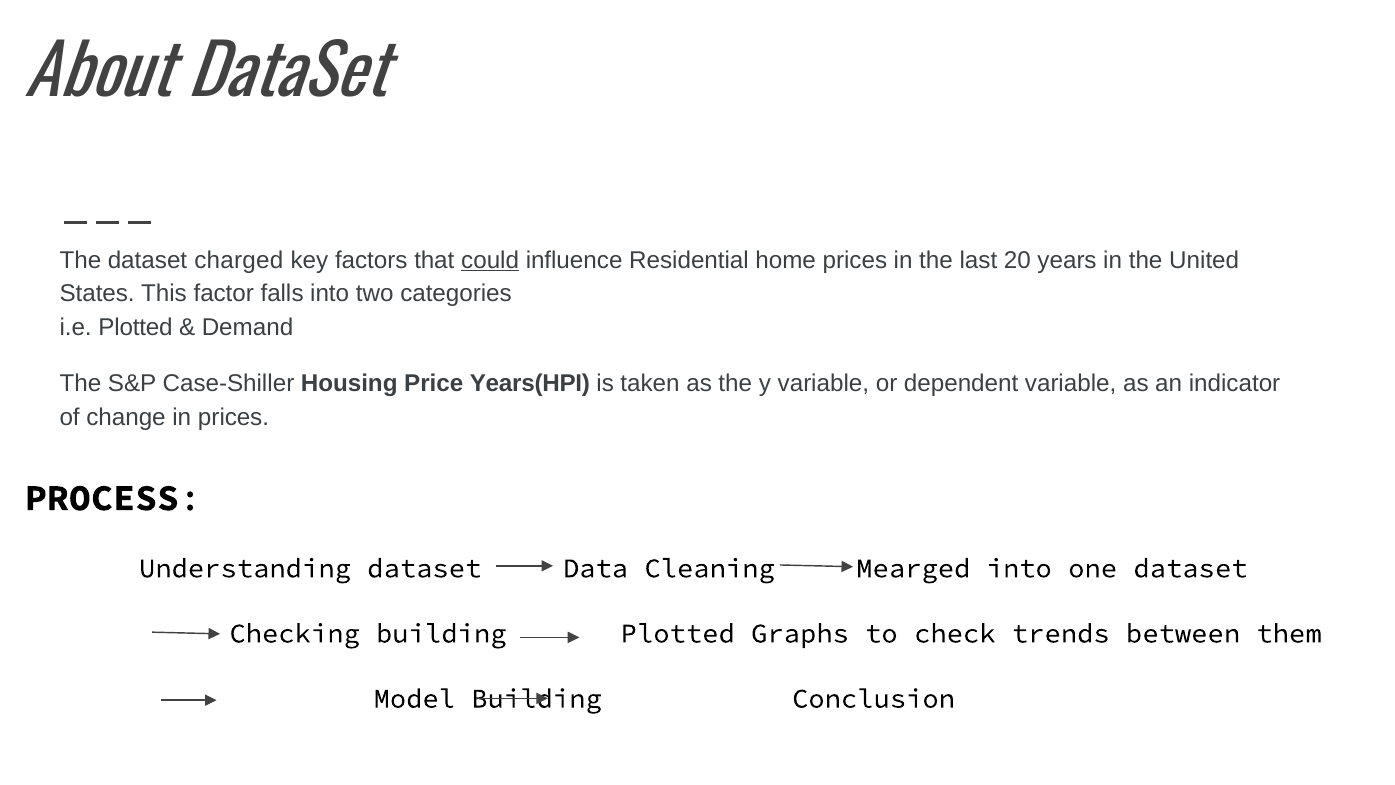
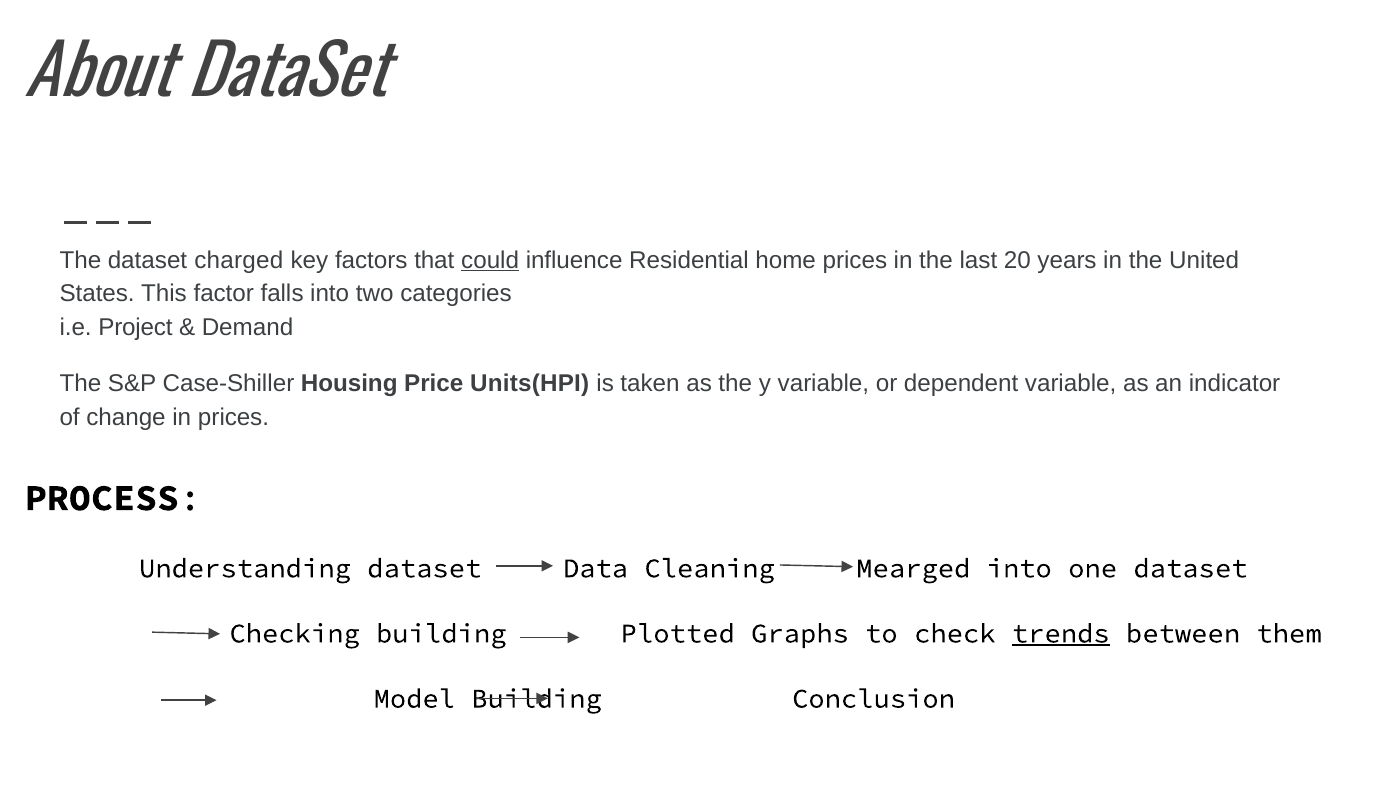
i.e Plotted: Plotted -> Project
Years(HPI: Years(HPI -> Units(HPI
trends underline: none -> present
